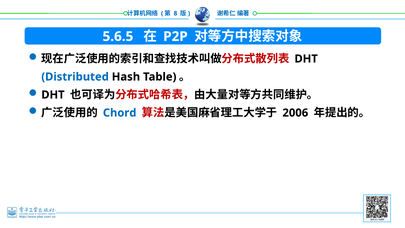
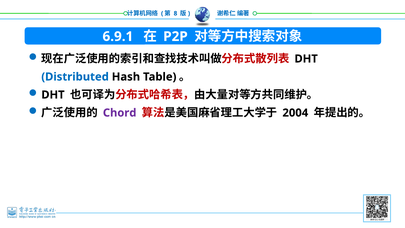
5.6.5: 5.6.5 -> 6.9.1
Chord colour: blue -> purple
2006: 2006 -> 2004
